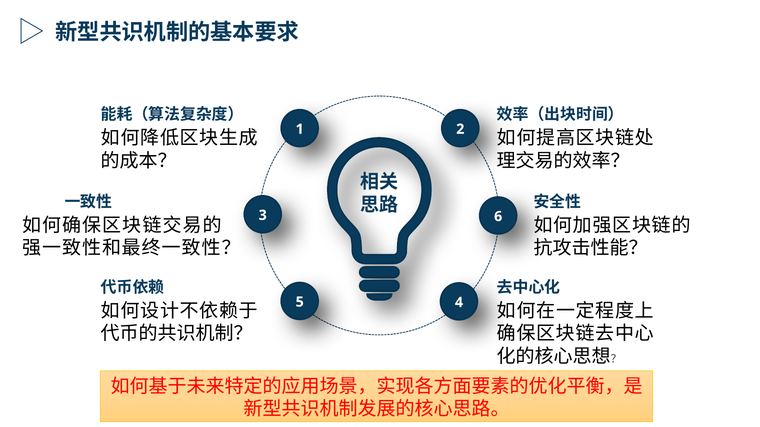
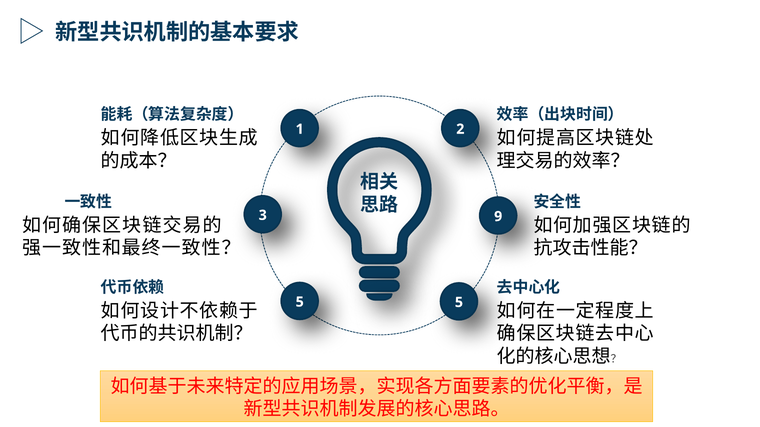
6: 6 -> 9
5 4: 4 -> 5
